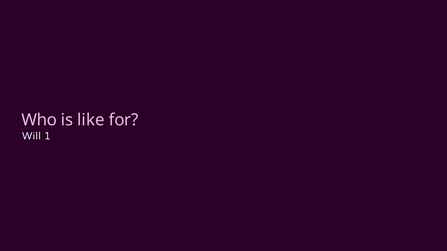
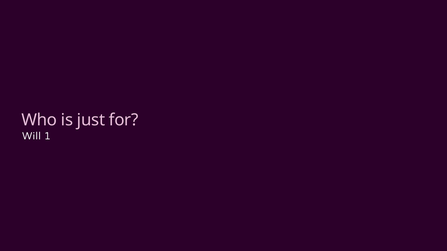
like: like -> just
